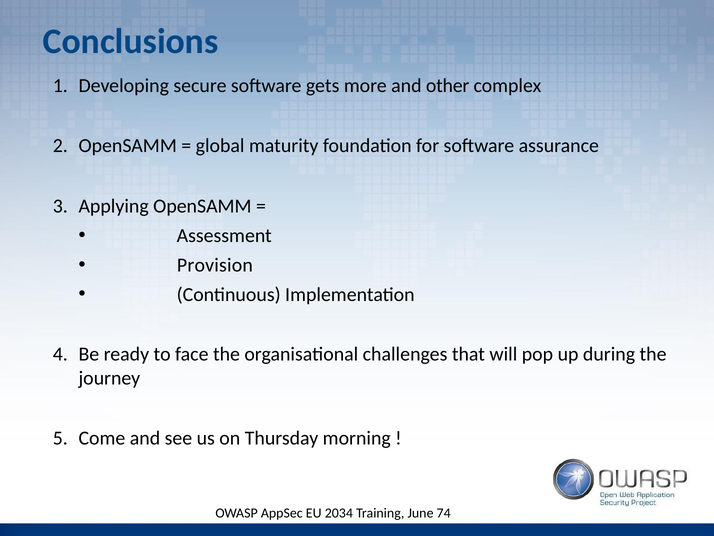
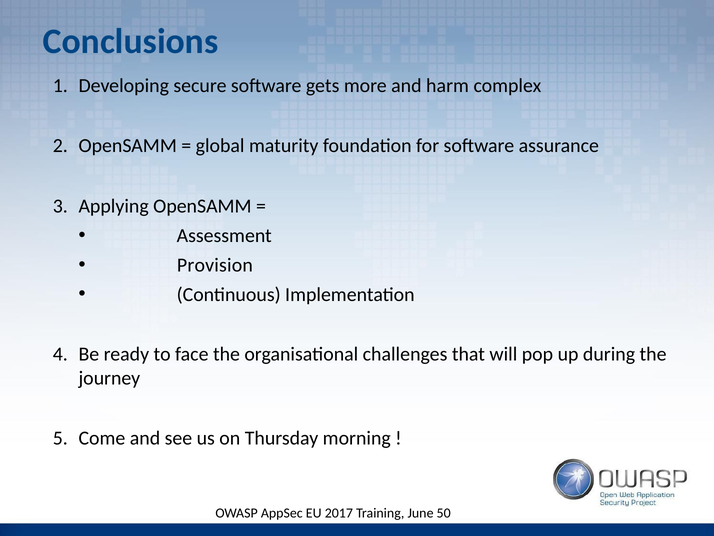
other: other -> harm
2034: 2034 -> 2017
74: 74 -> 50
